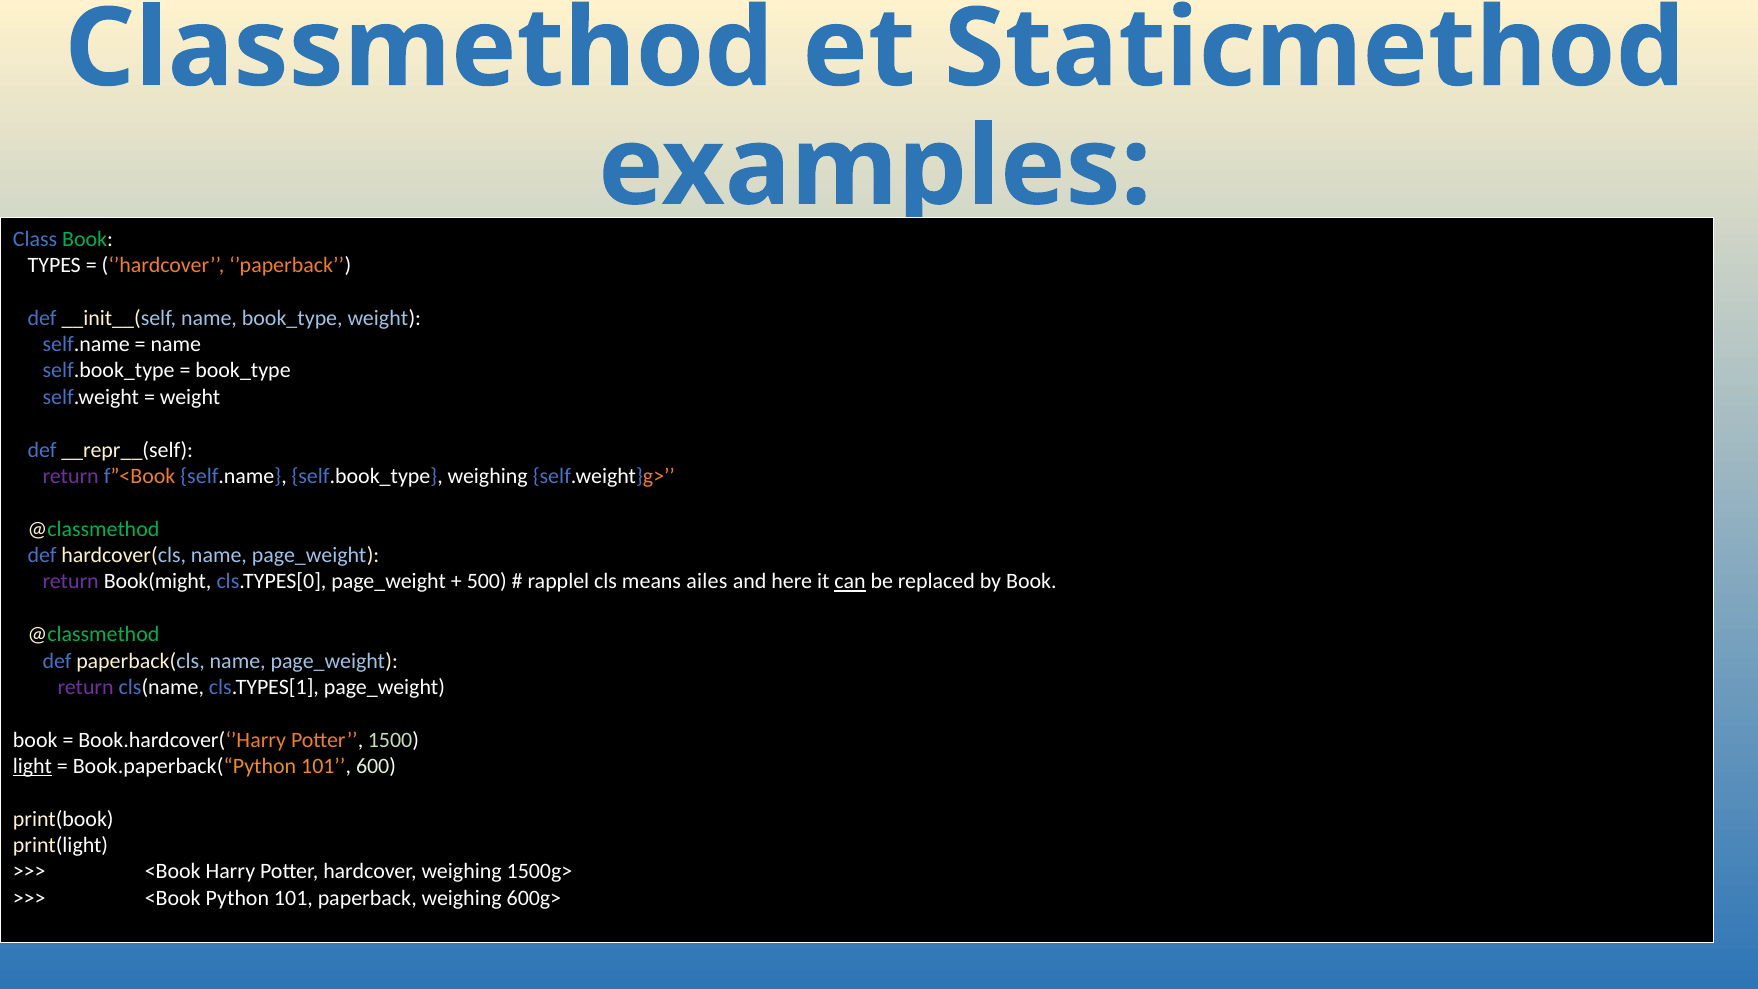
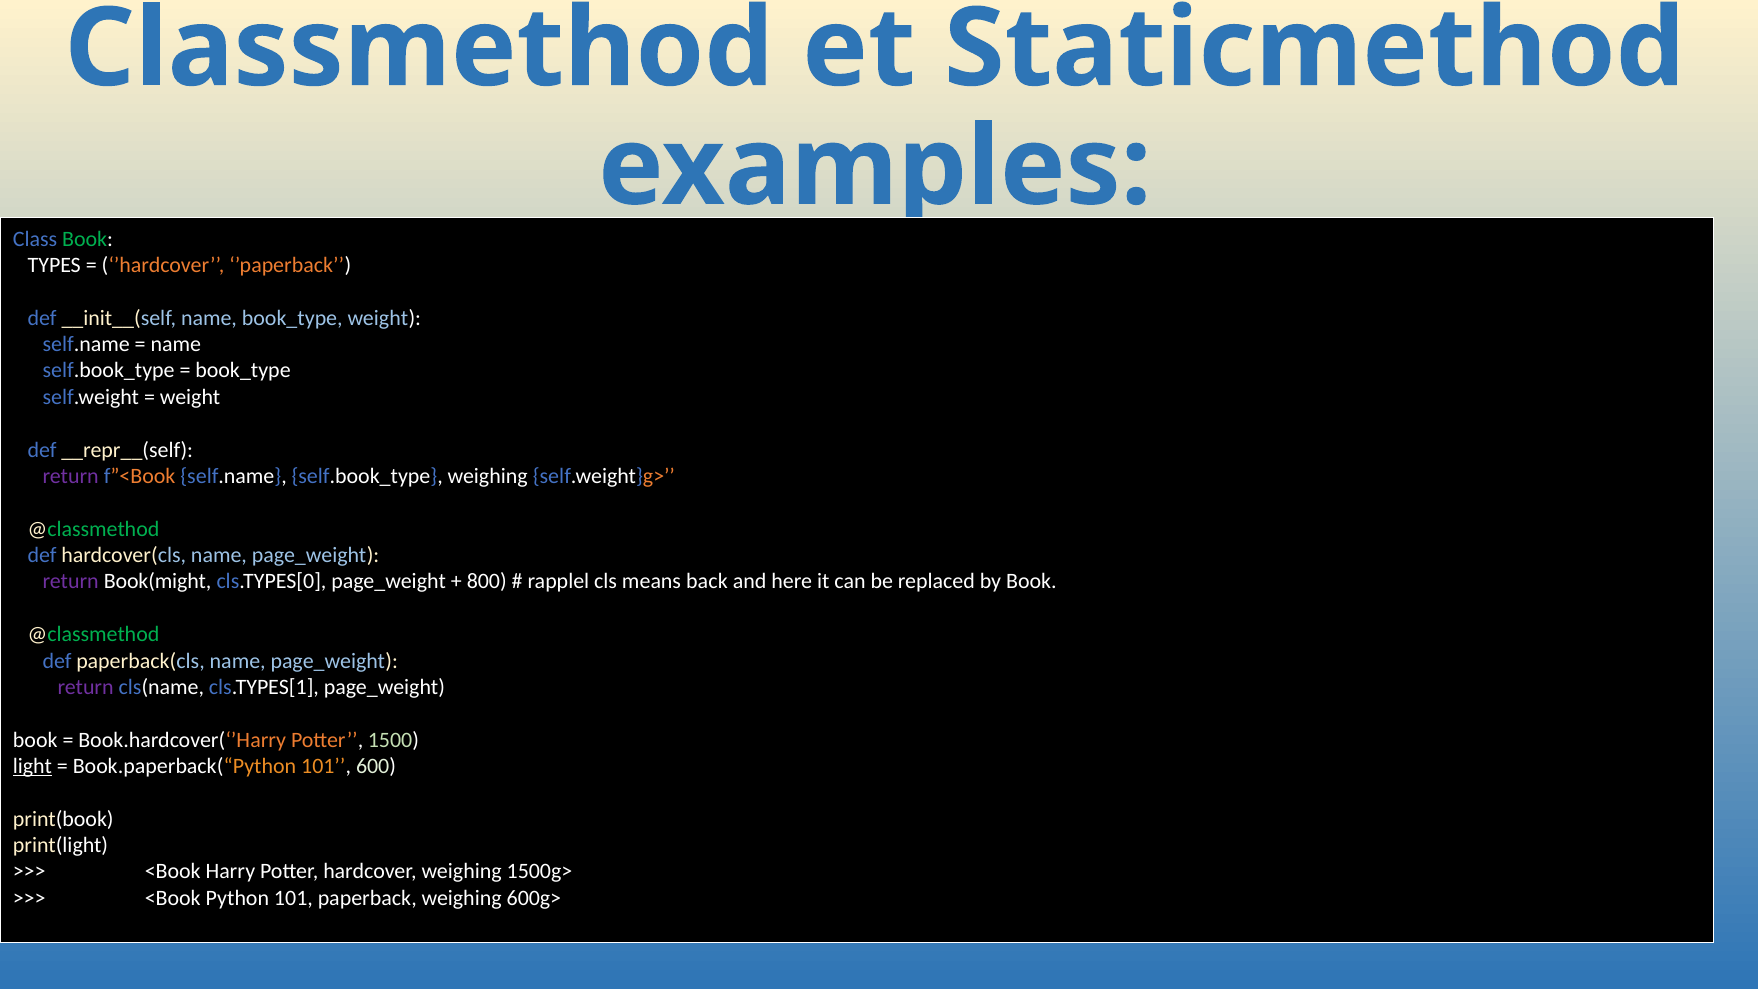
500: 500 -> 800
ailes: ailes -> back
can underline: present -> none
